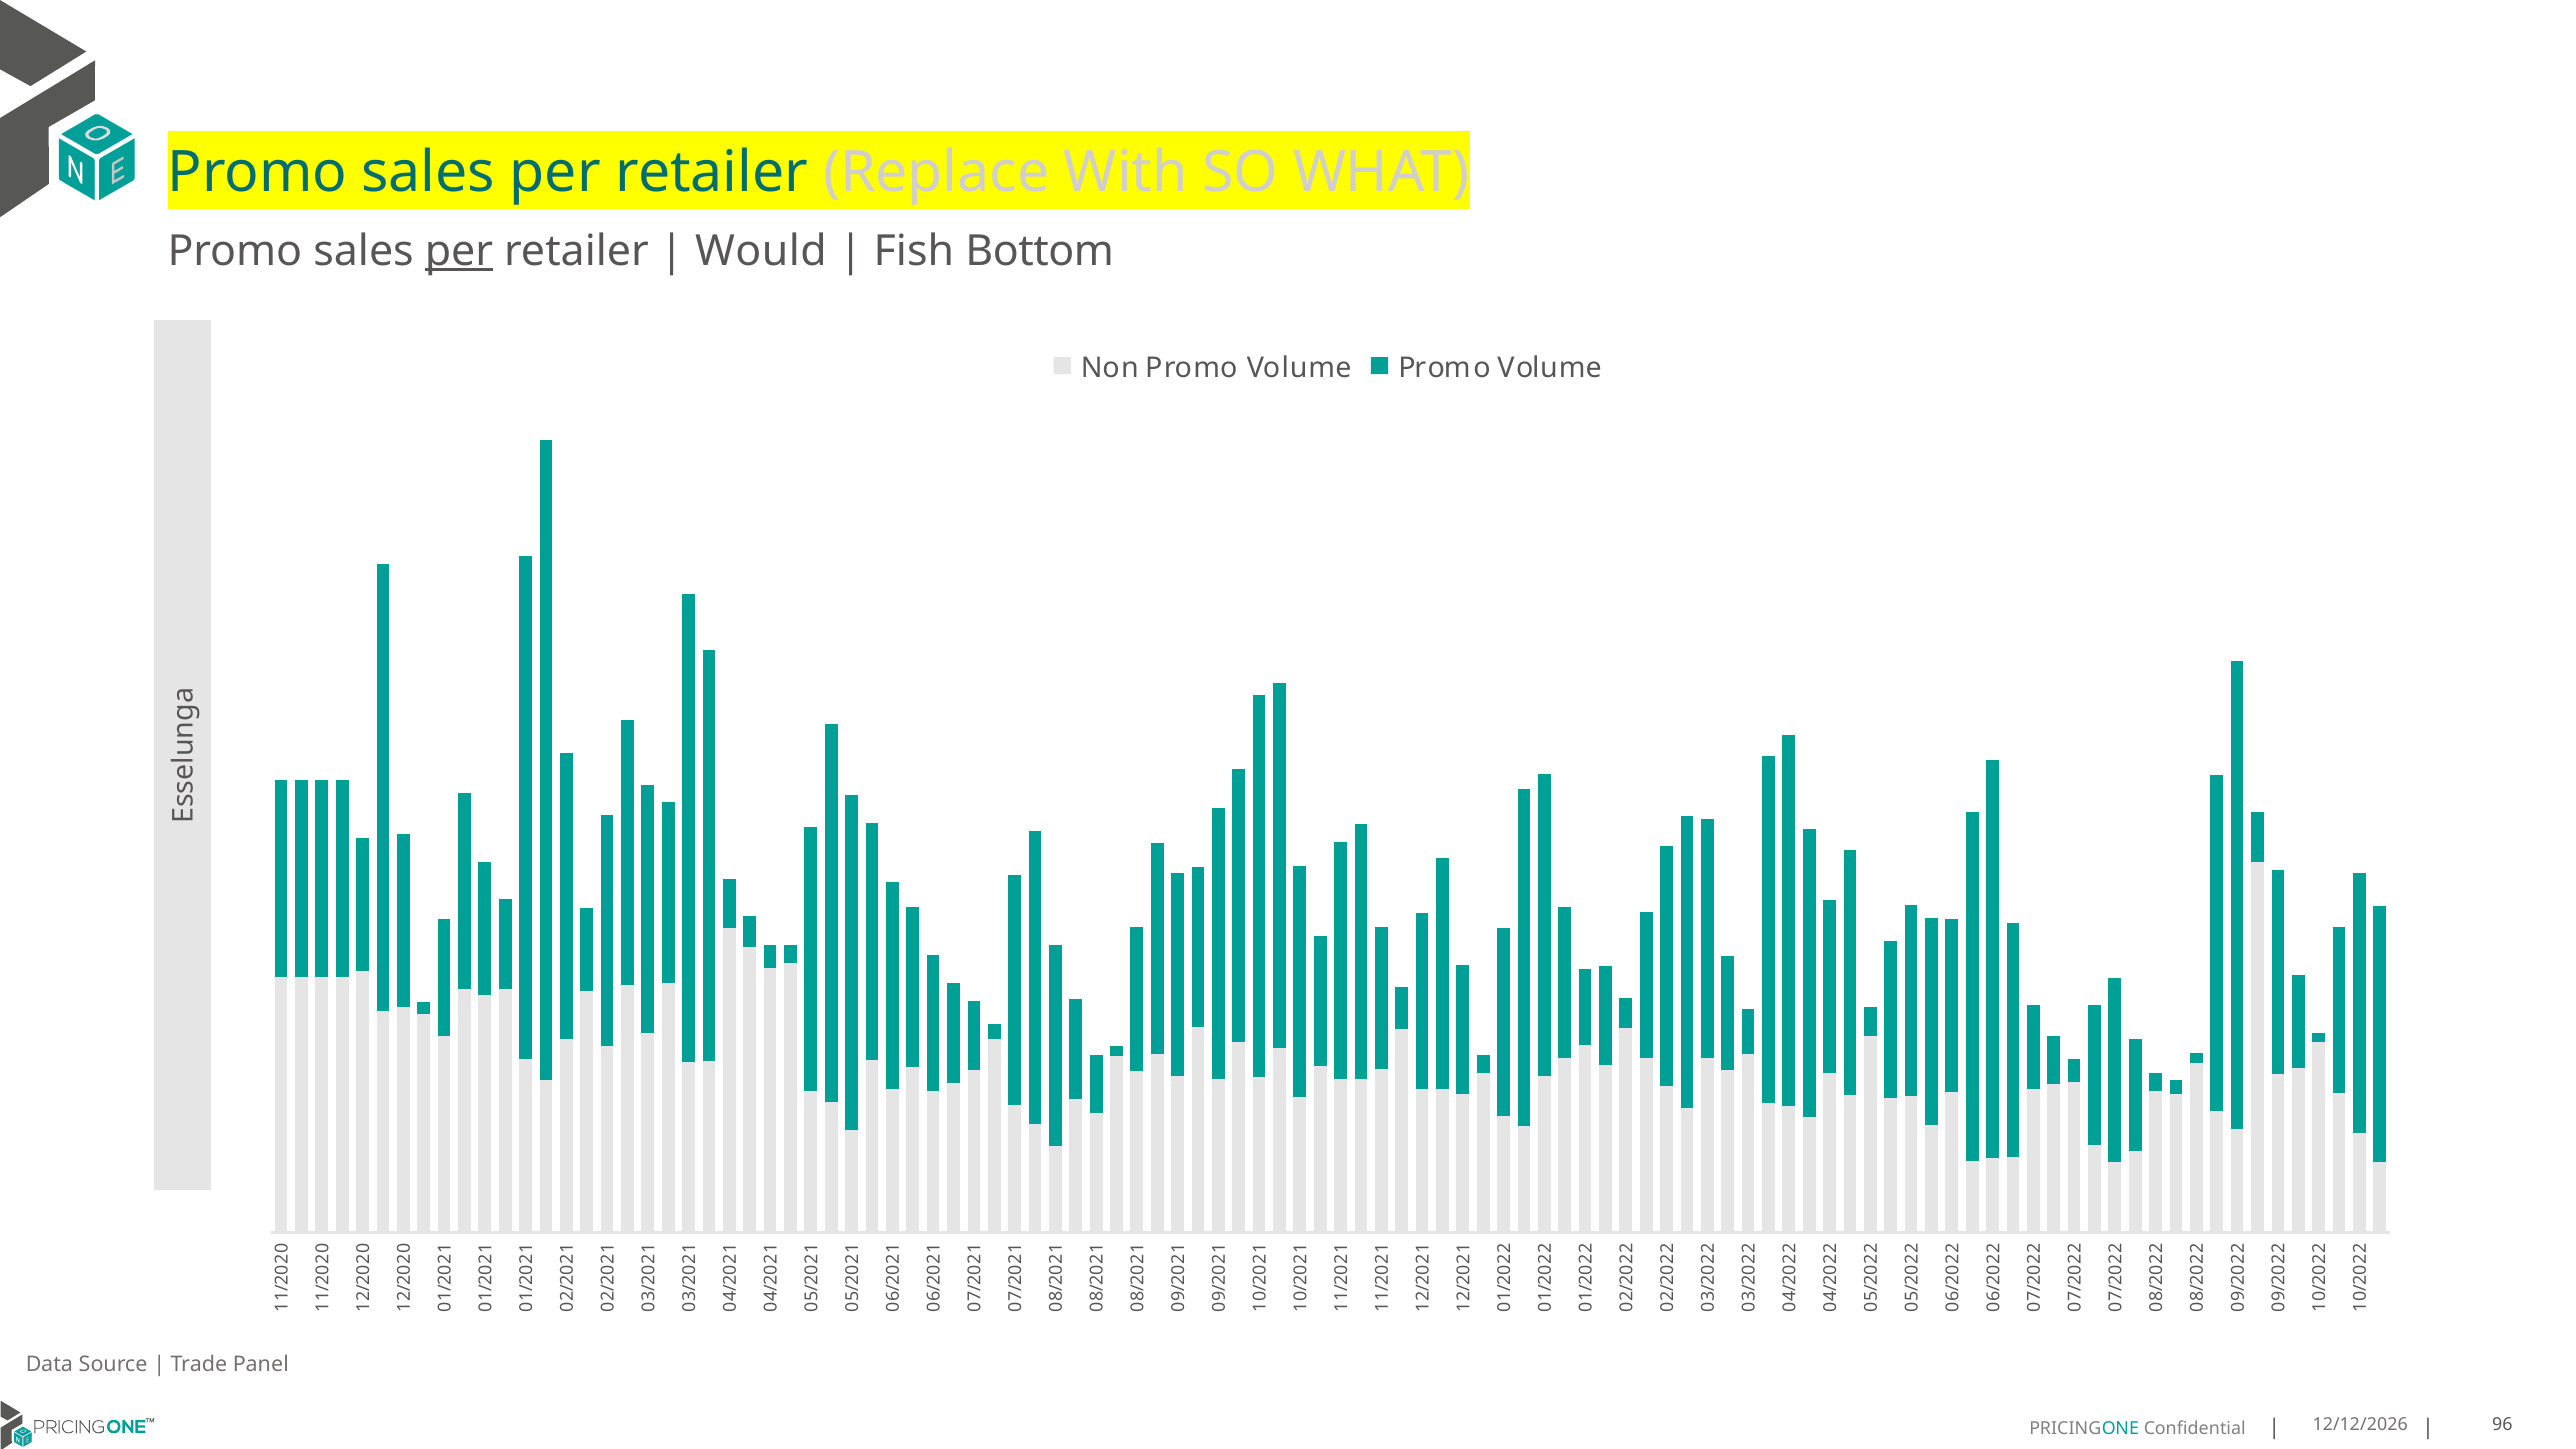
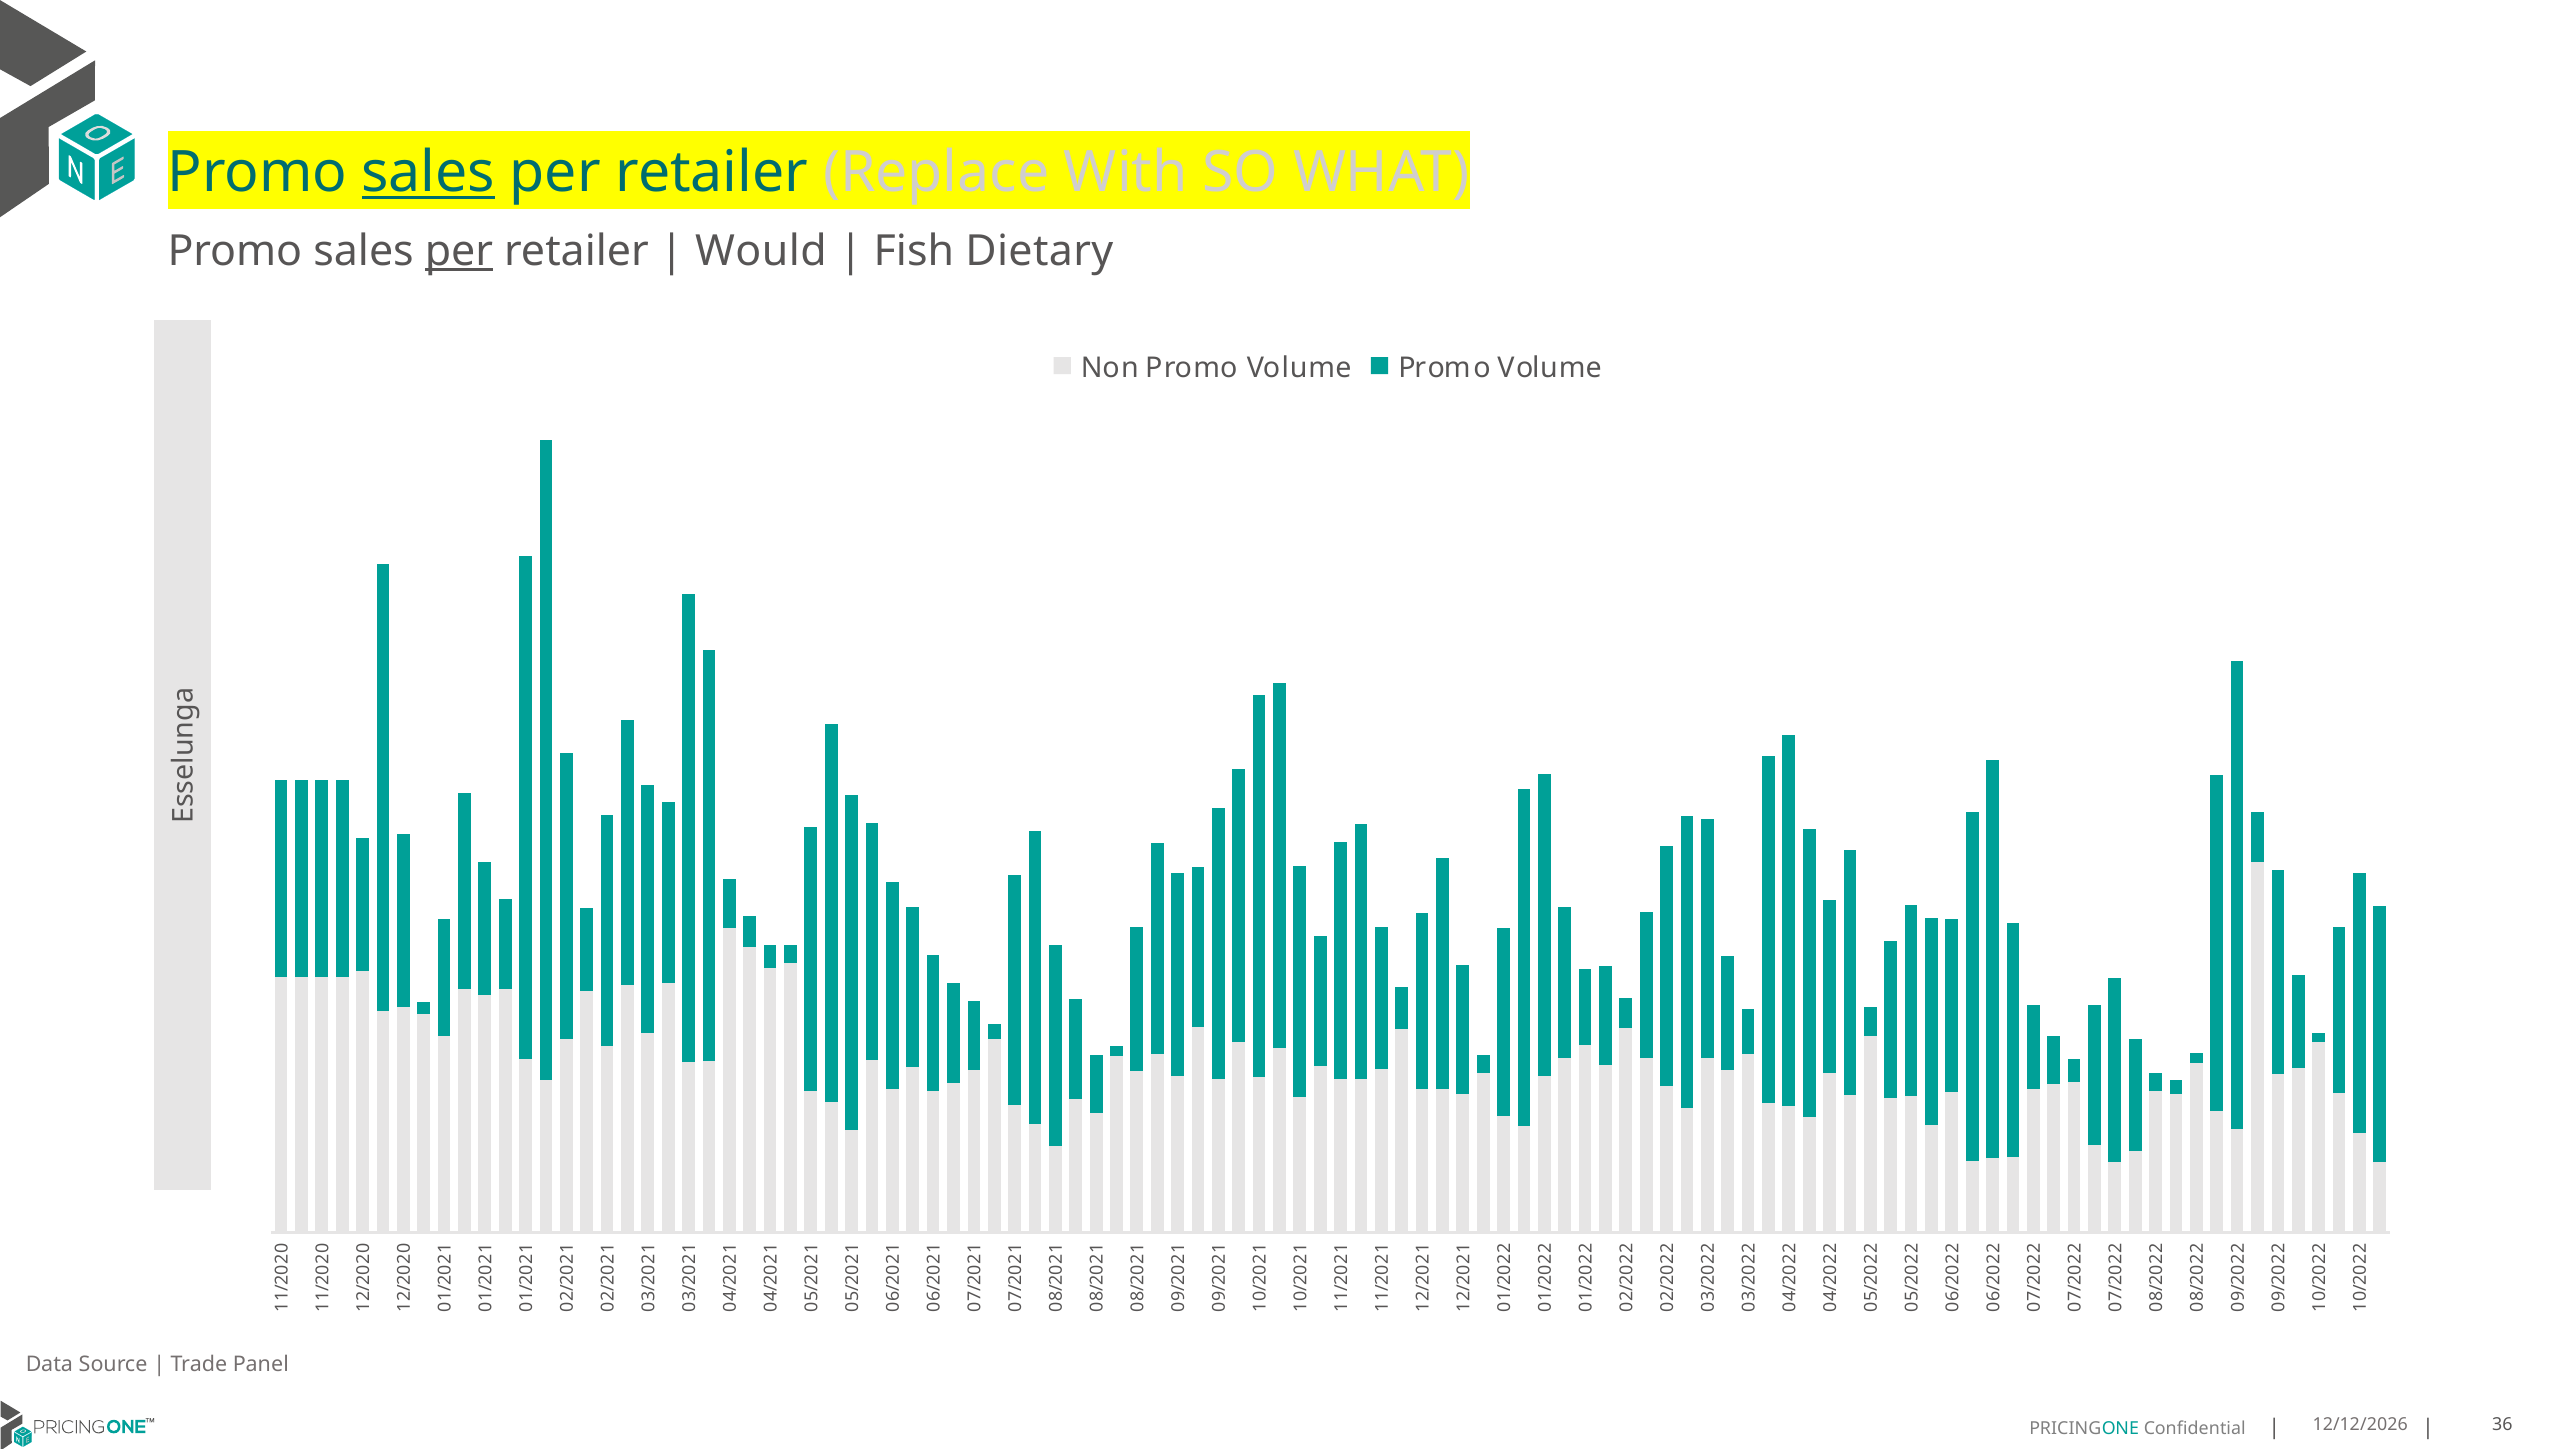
sales at (428, 173) underline: none -> present
Bottom: Bottom -> Dietary
96: 96 -> 36
